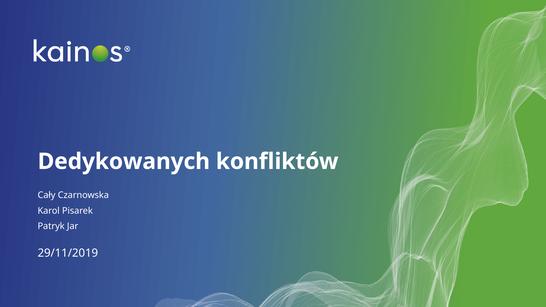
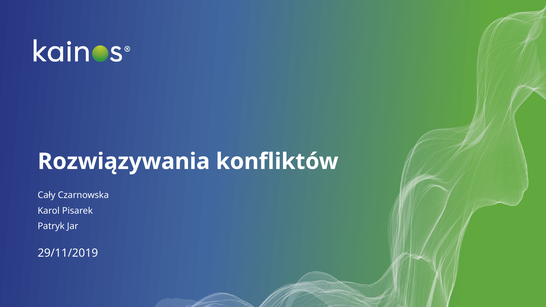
Dedykowanych: Dedykowanych -> Rozwiązywania
